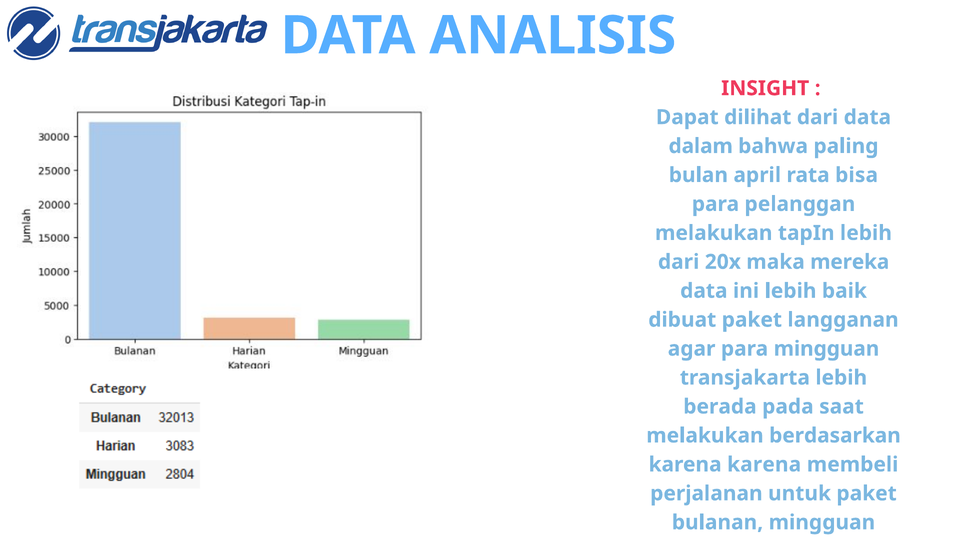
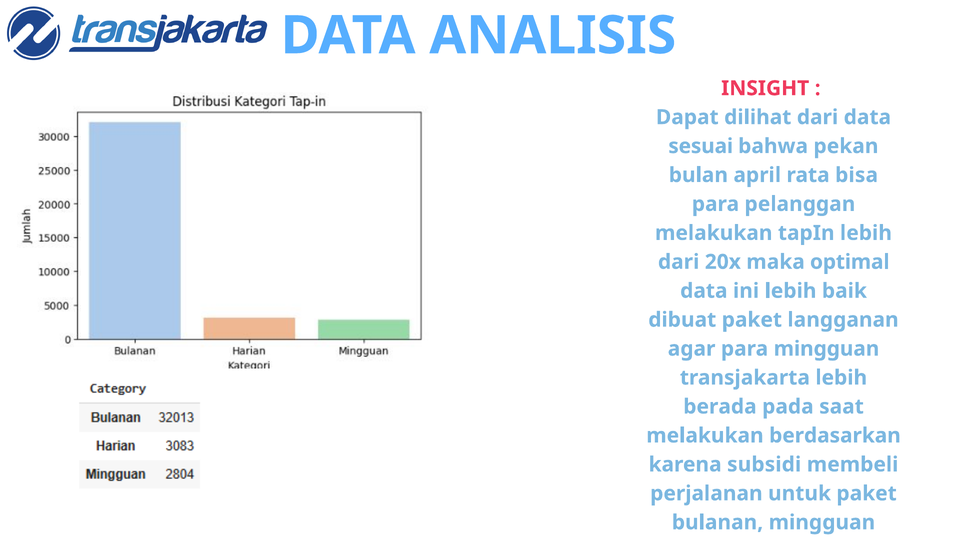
dalam: dalam -> sesuai
paling: paling -> pekan
mereka: mereka -> optimal
karena karena: karena -> subsidi
